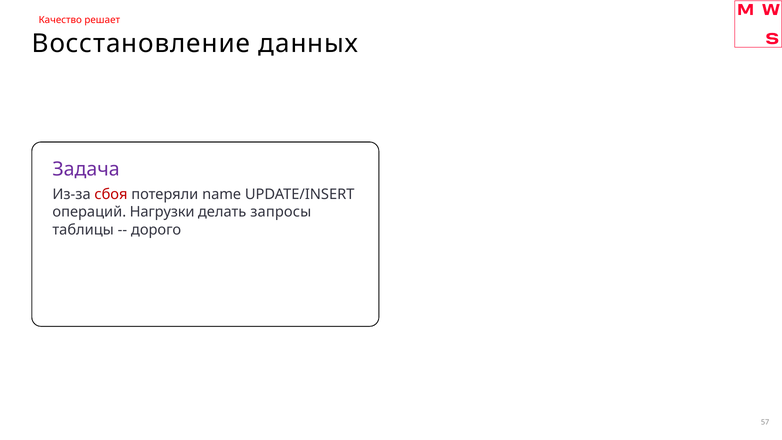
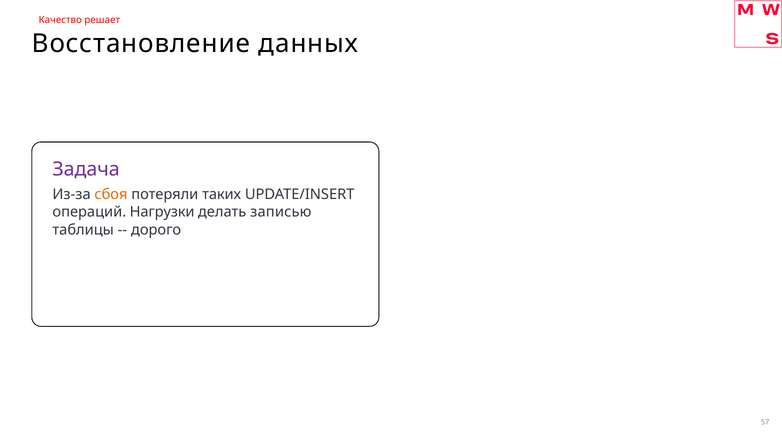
сбоя colour: red -> orange
name: name -> таких
запросы: запросы -> записью
